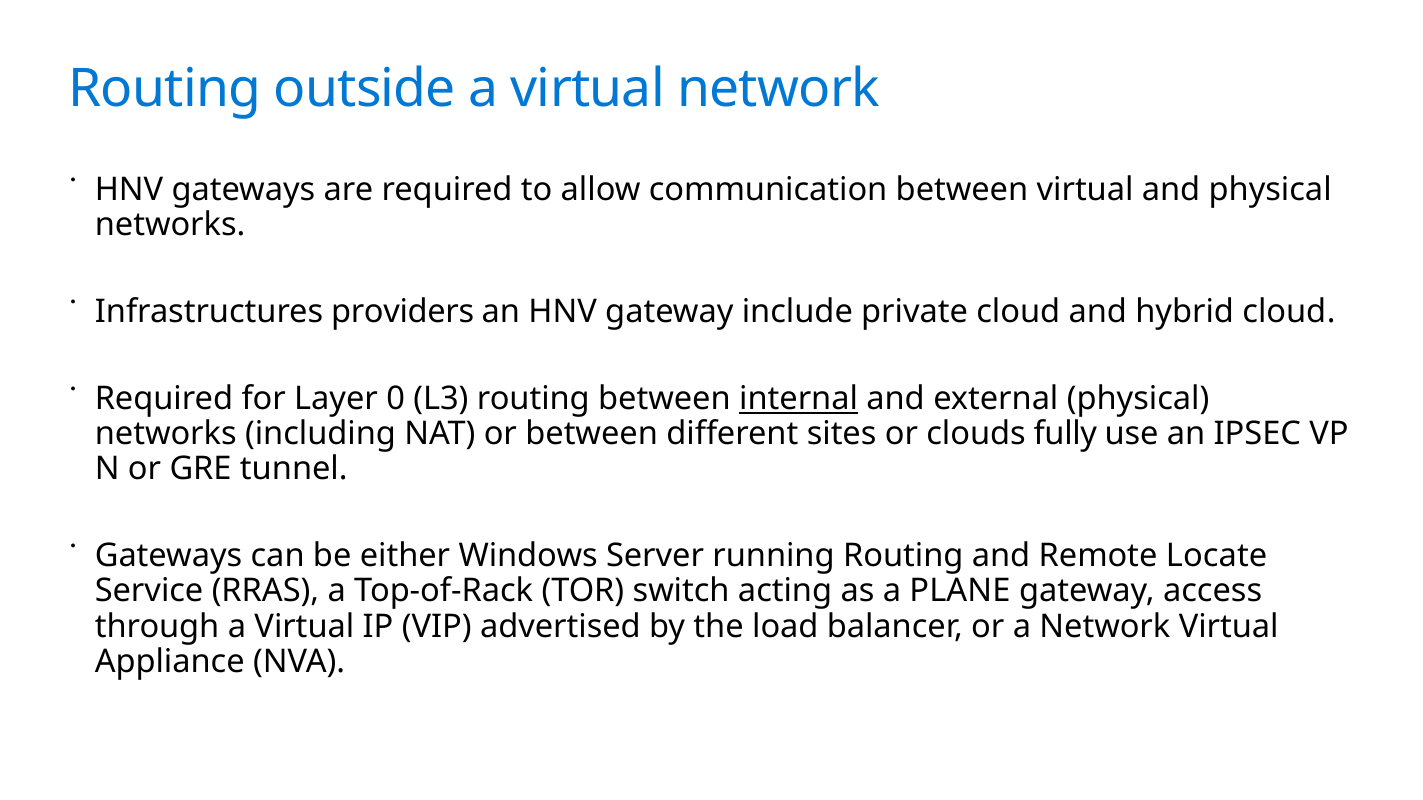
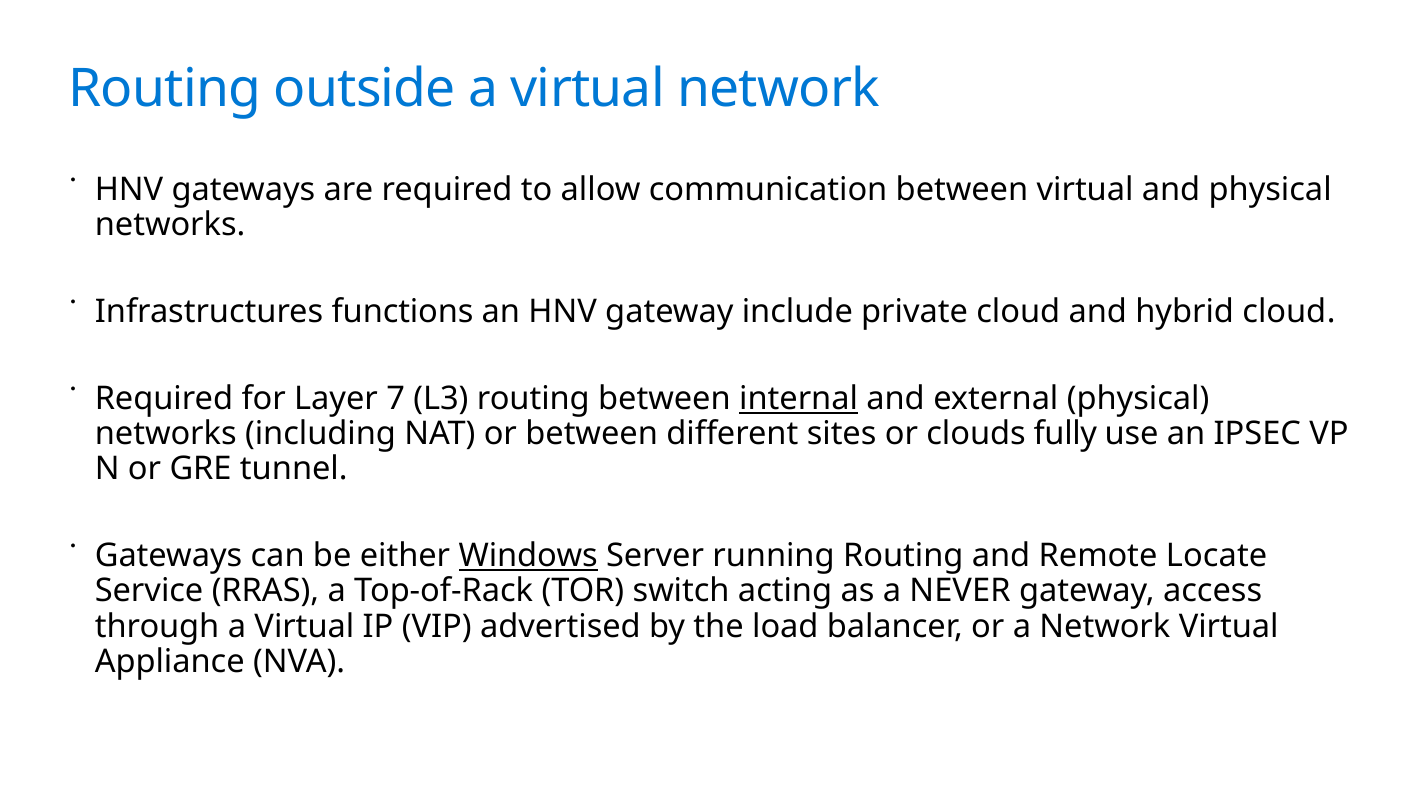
providers: providers -> functions
0: 0 -> 7
Windows underline: none -> present
PLANE: PLANE -> NEVER
